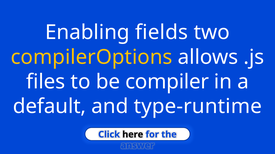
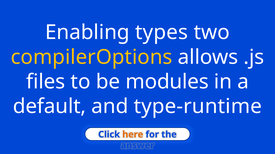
fields: fields -> types
compiler: compiler -> modules
here colour: black -> orange
